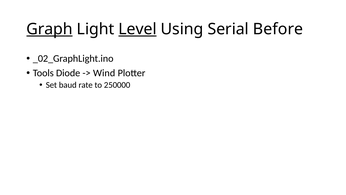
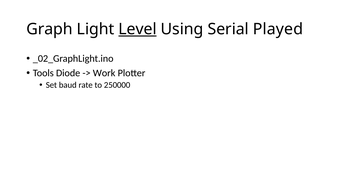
Graph underline: present -> none
Before: Before -> Played
Wind: Wind -> Work
